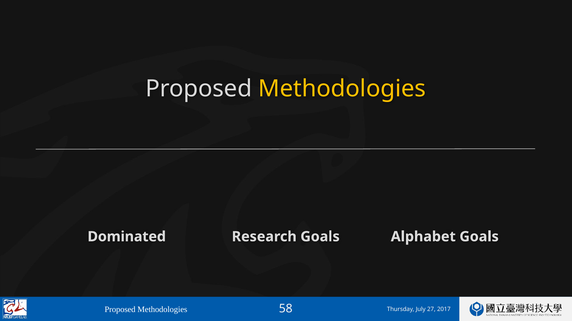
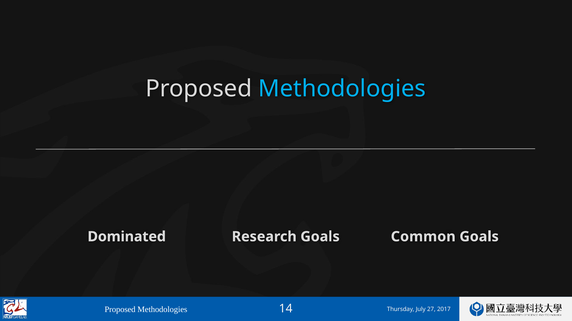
Methodologies at (342, 89) colour: yellow -> light blue
Alphabet: Alphabet -> Common
58: 58 -> 14
